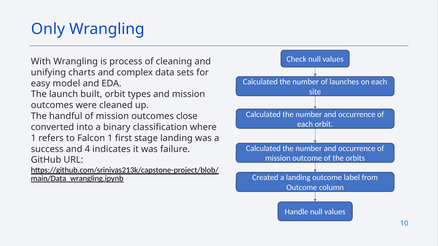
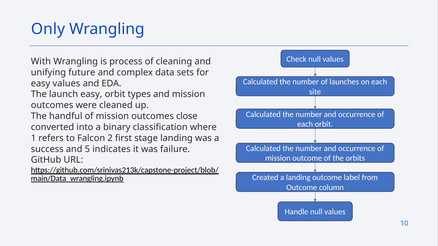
charts: charts -> future
easy model: model -> values
launch built: built -> easy
Falcon 1: 1 -> 2
4: 4 -> 5
